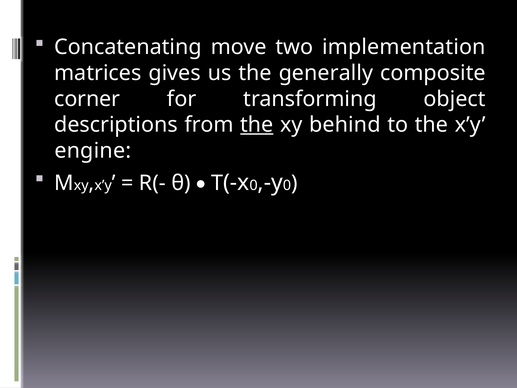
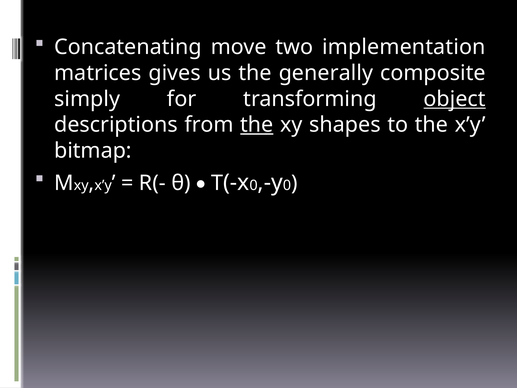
corner: corner -> simply
object underline: none -> present
behind: behind -> shapes
engine: engine -> bitmap
